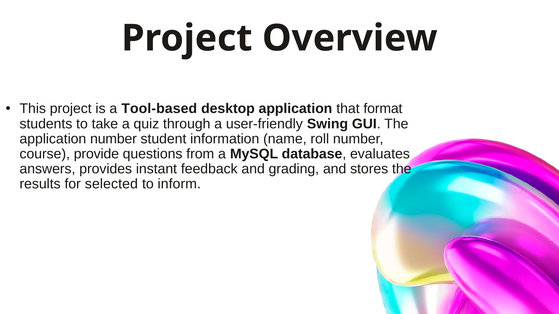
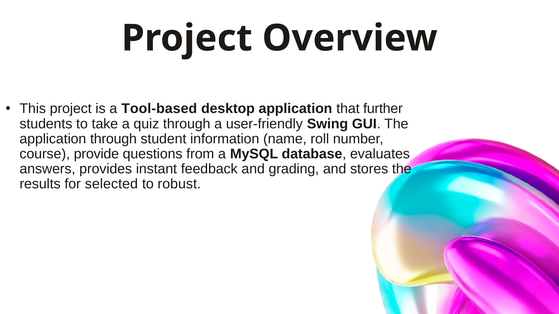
format: format -> further
application number: number -> through
inform: inform -> robust
